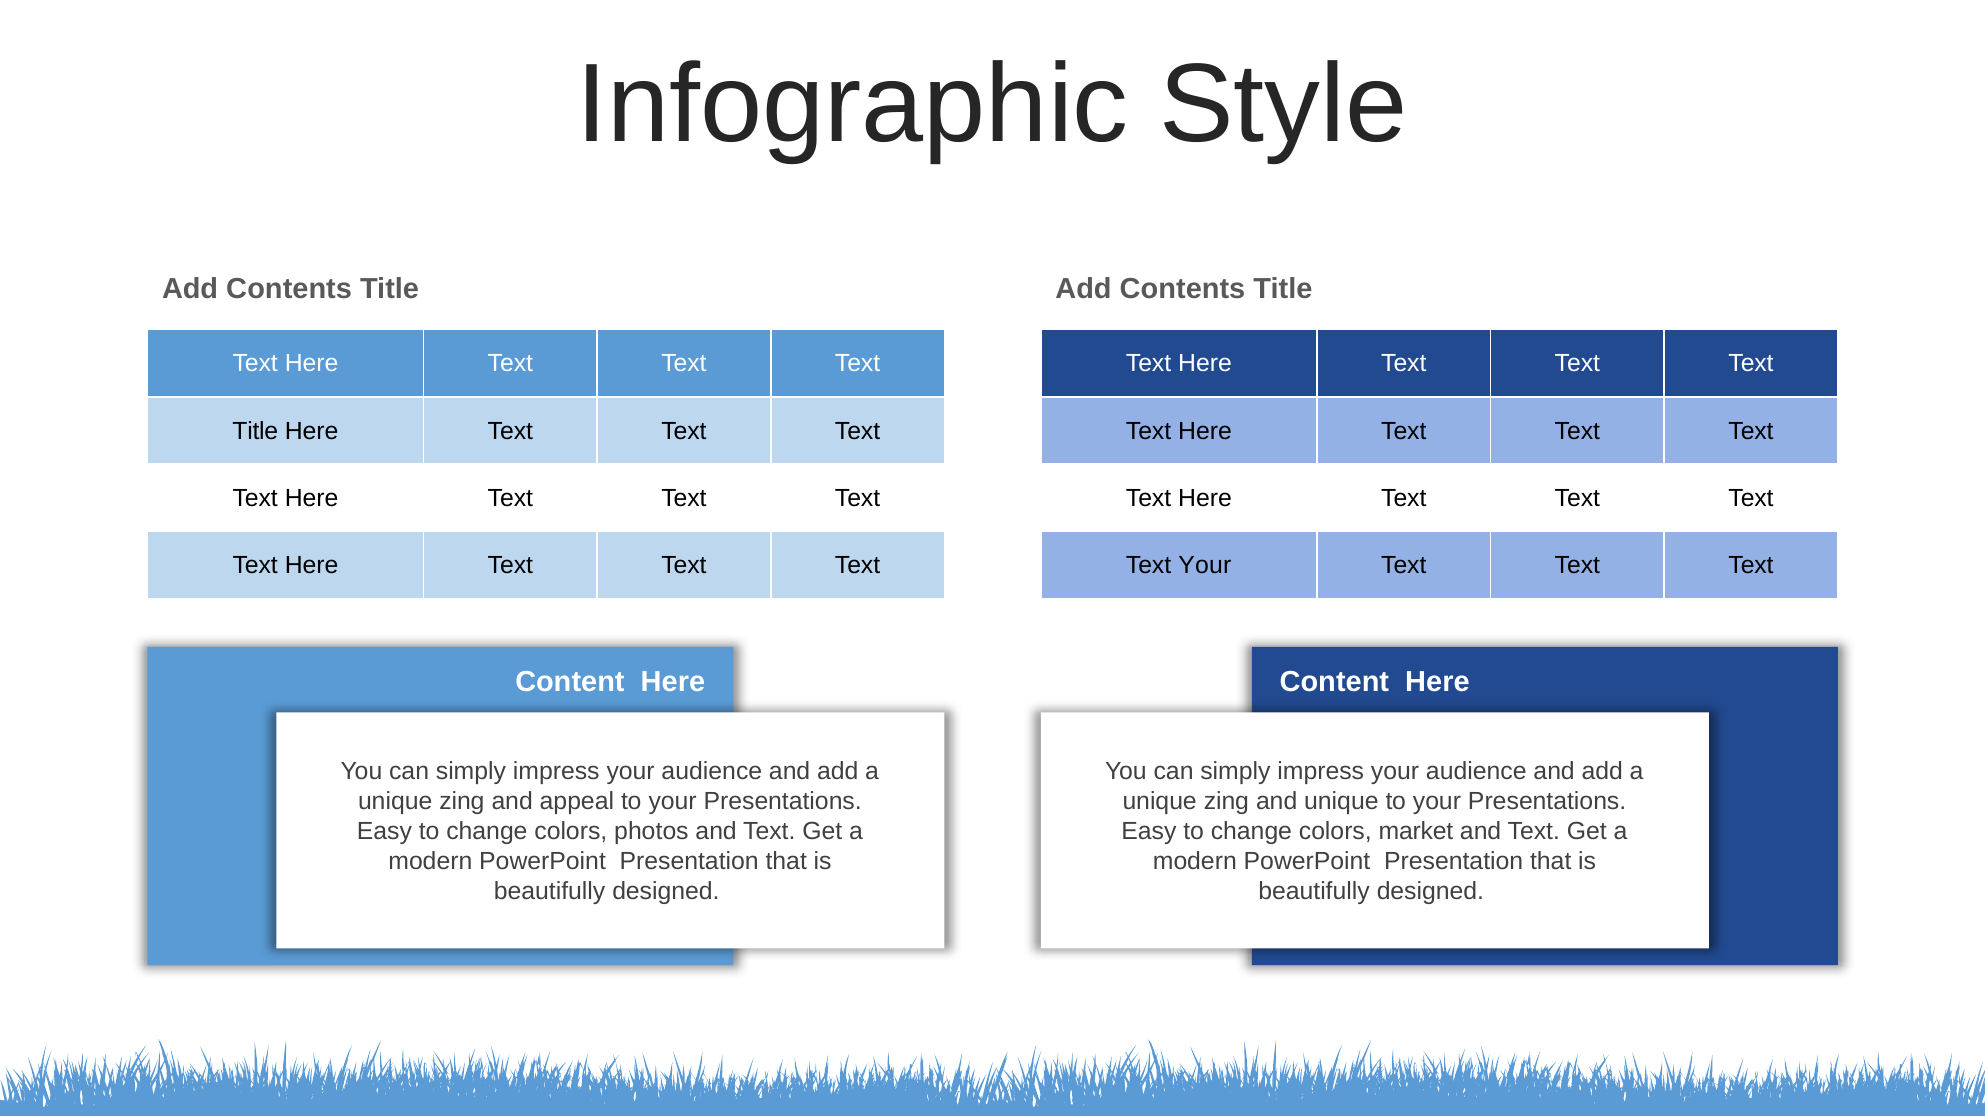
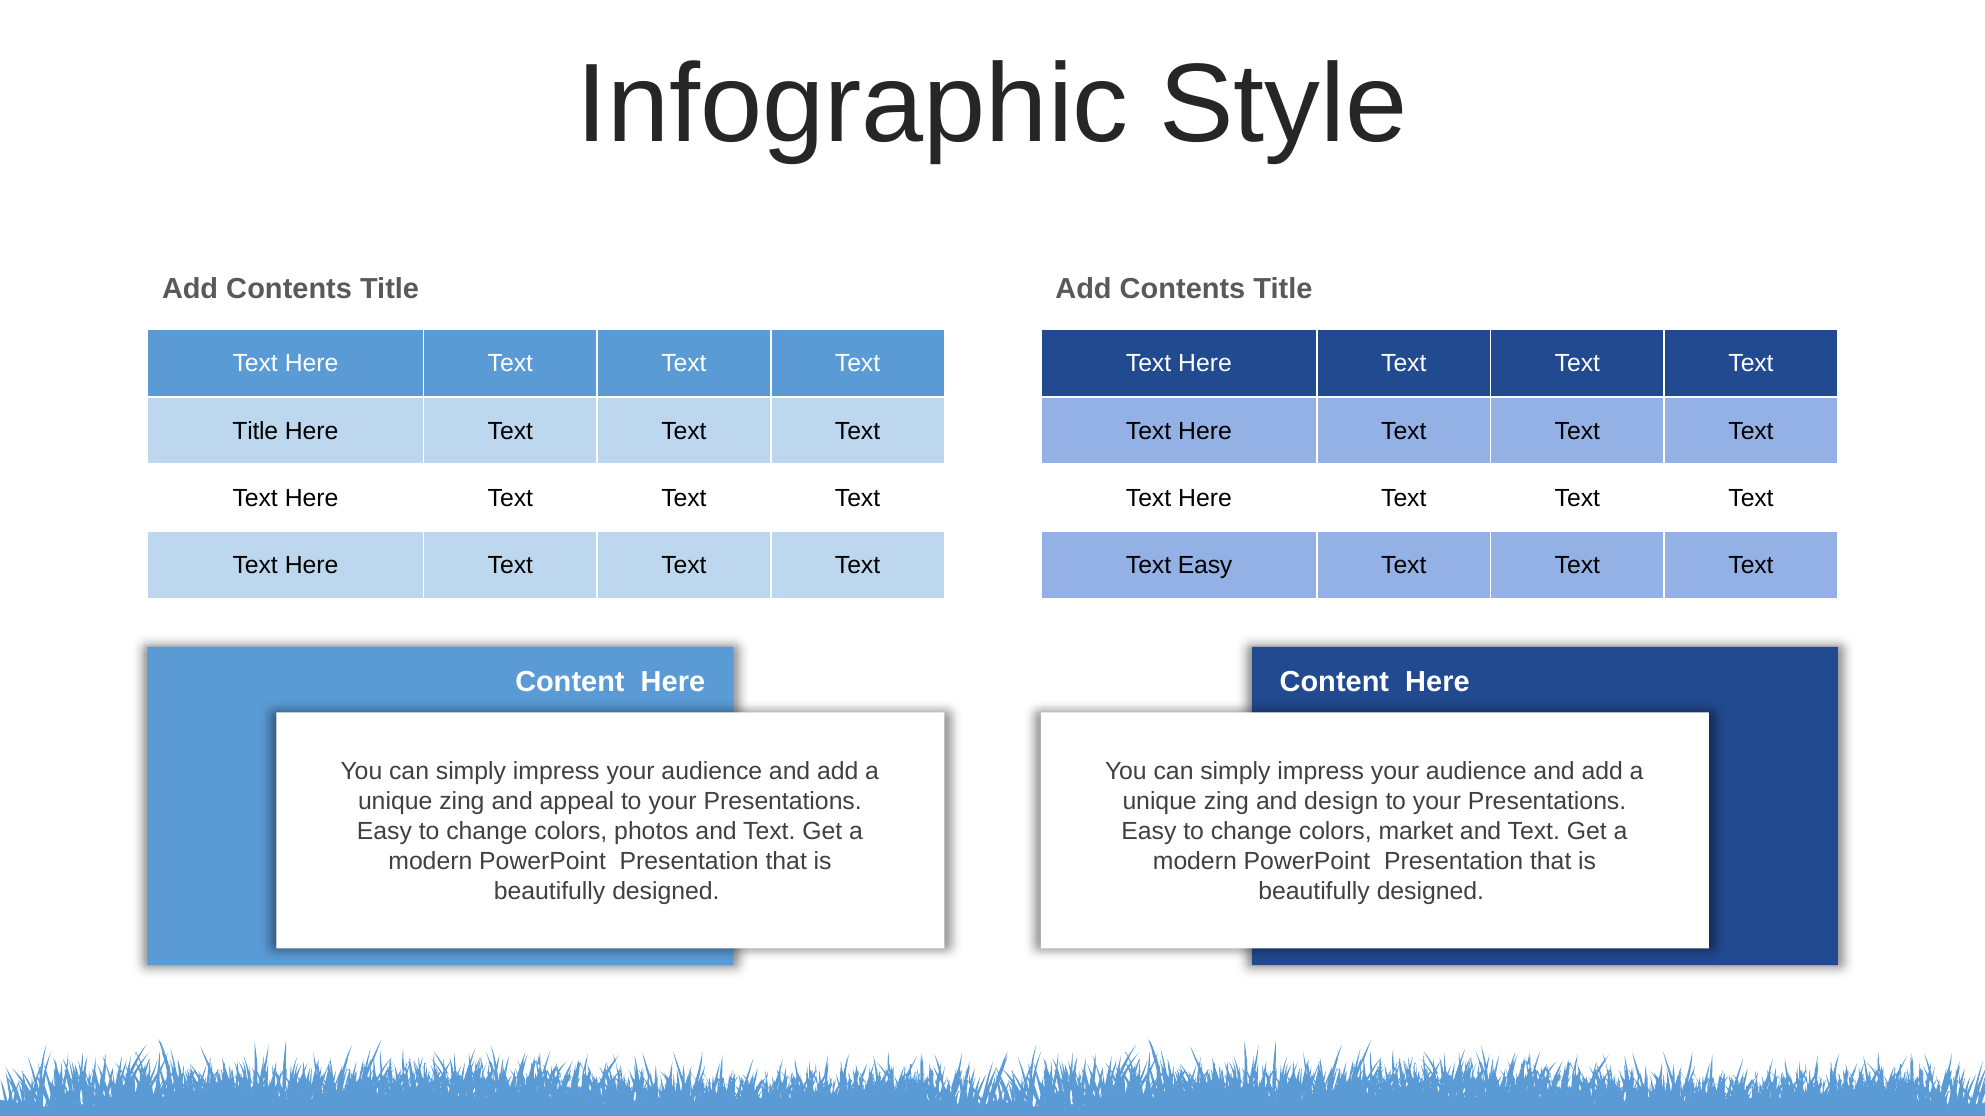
Text Your: Your -> Easy
and unique: unique -> design
